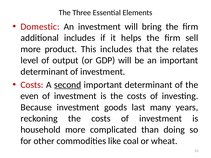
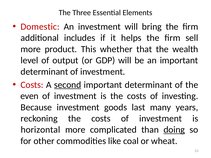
This includes: includes -> whether
relates: relates -> wealth
household: household -> horizontal
doing underline: none -> present
